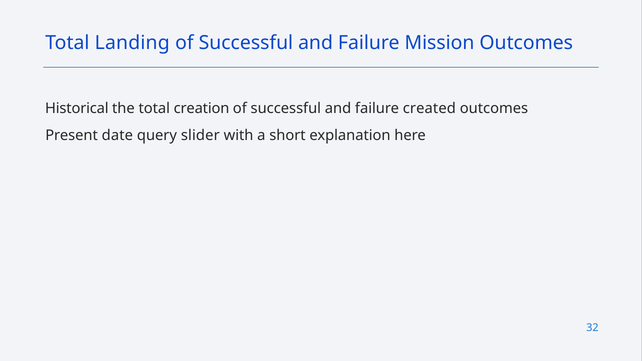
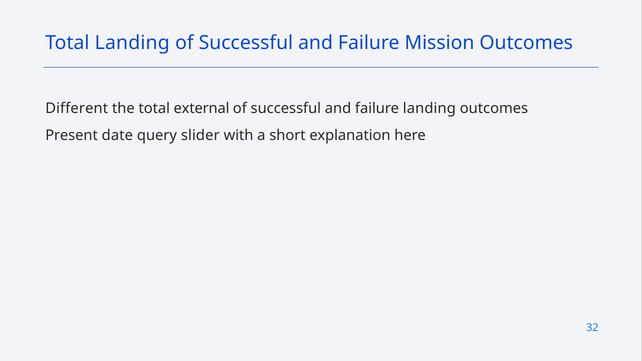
Historical: Historical -> Different
creation: creation -> external
failure created: created -> landing
